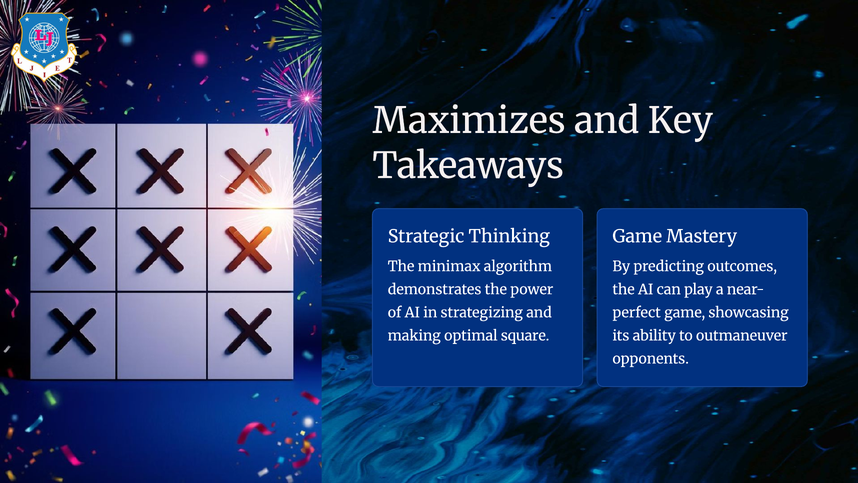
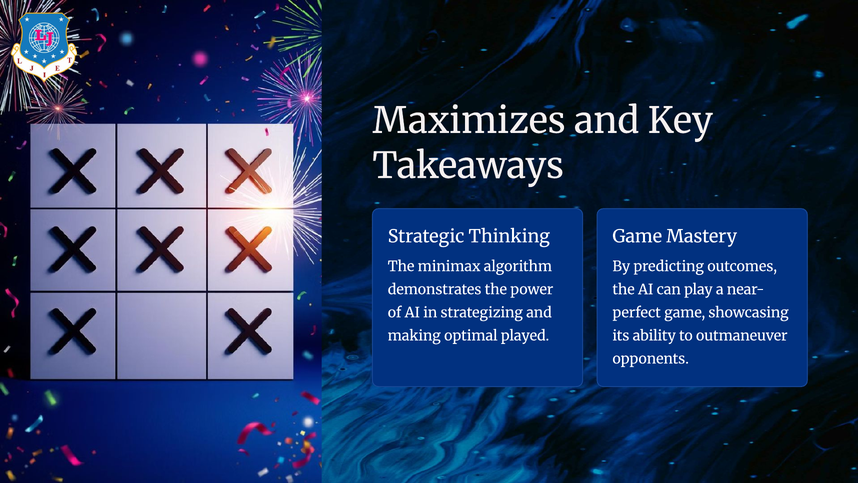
square: square -> played
